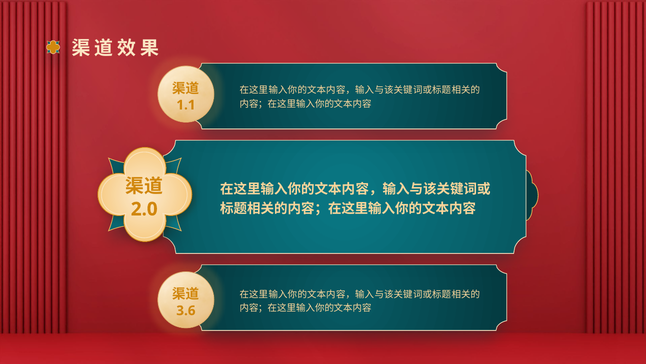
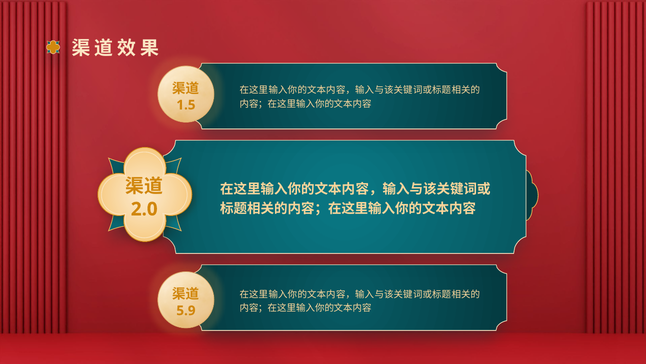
1.1: 1.1 -> 1.5
3.6: 3.6 -> 5.9
